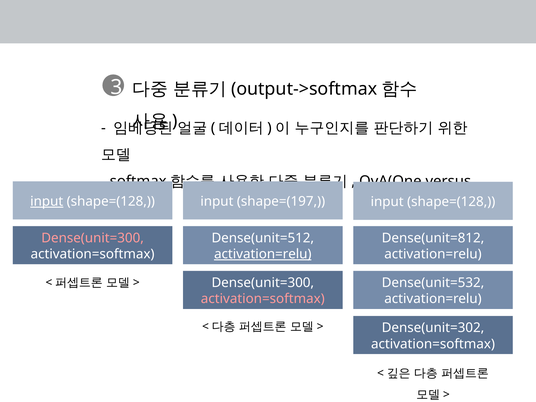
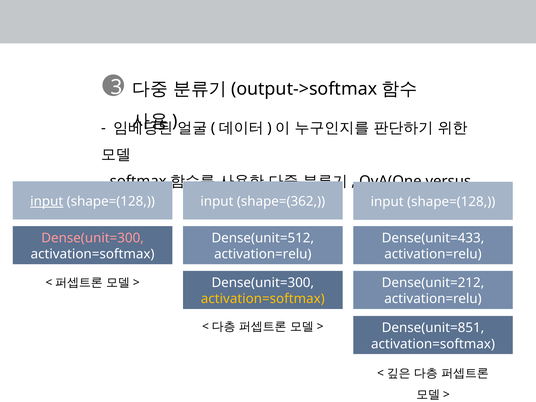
shape=(197: shape=(197 -> shape=(362
Dense(unit=812: Dense(unit=812 -> Dense(unit=433
activation=relu at (263, 254) underline: present -> none
Dense(unit=532: Dense(unit=532 -> Dense(unit=212
activation=softmax at (263, 299) colour: pink -> yellow
Dense(unit=302: Dense(unit=302 -> Dense(unit=851
